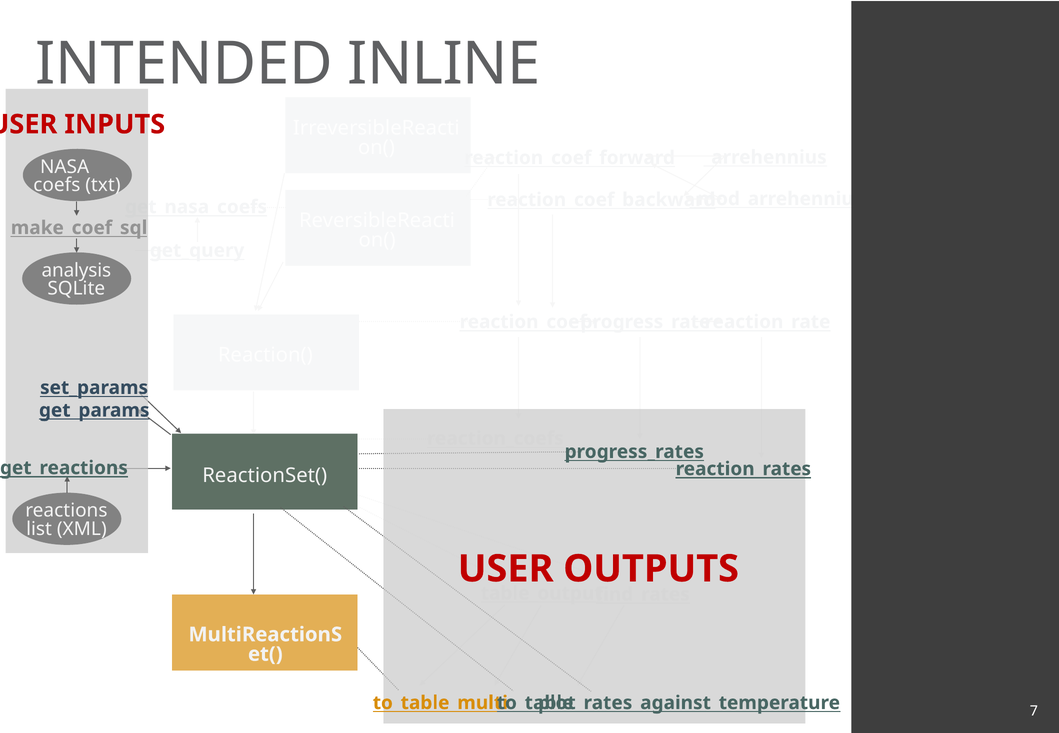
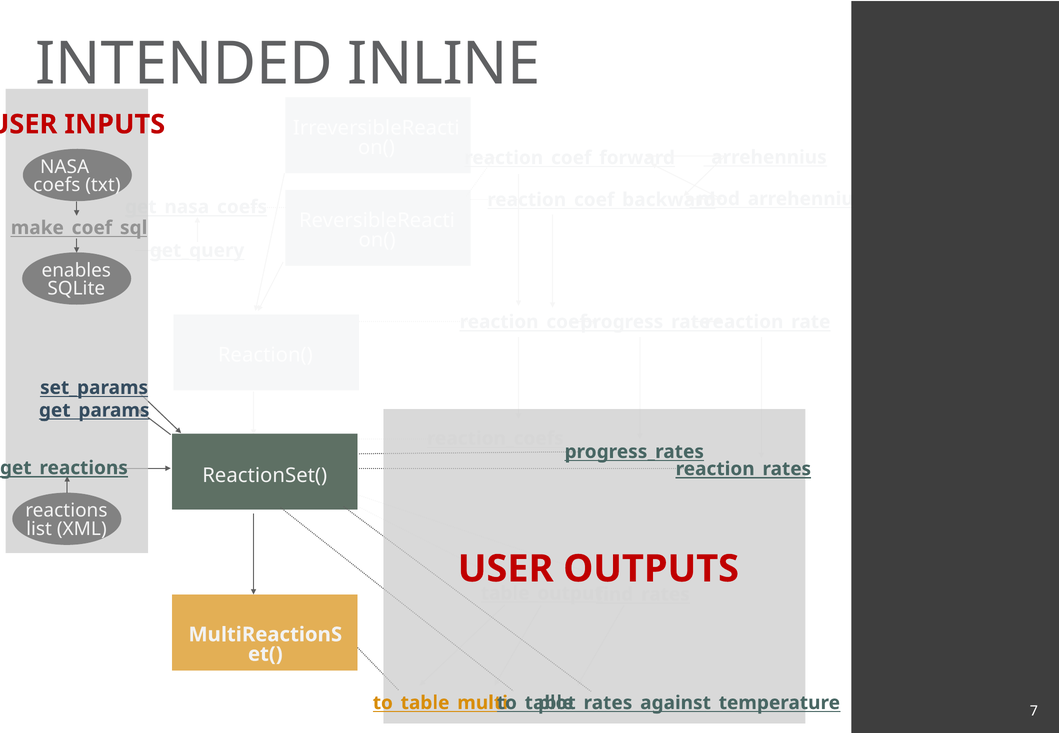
analysis: analysis -> enables
